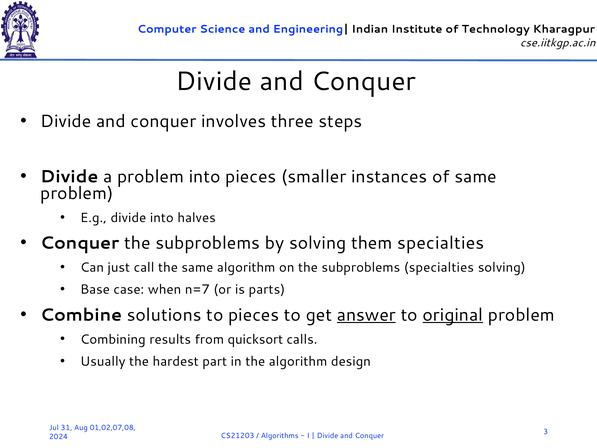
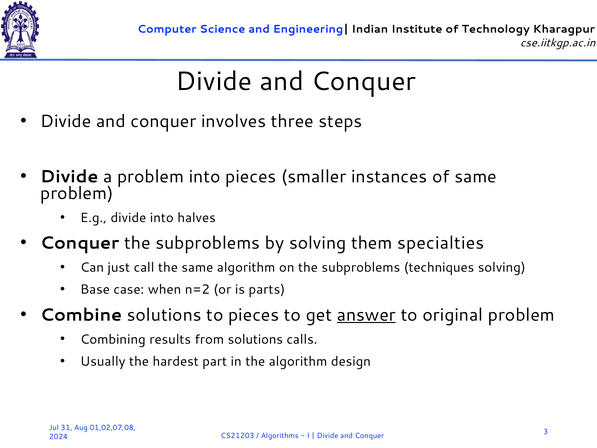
subproblems specialties: specialties -> techniques
n=7: n=7 -> n=2
original underline: present -> none
from quicksort: quicksort -> solutions
